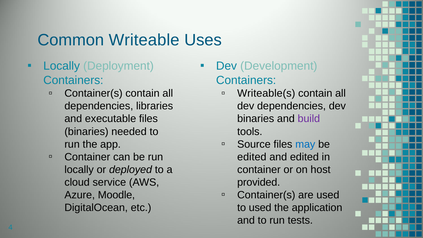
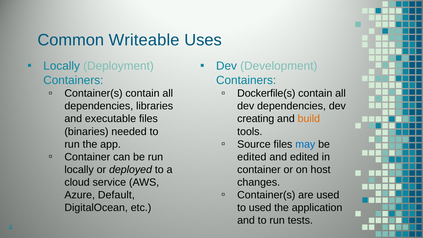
Writeable(s: Writeable(s -> Dockerfile(s
binaries at (256, 119): binaries -> creating
build colour: purple -> orange
provided: provided -> changes
Moodle: Moodle -> Default
